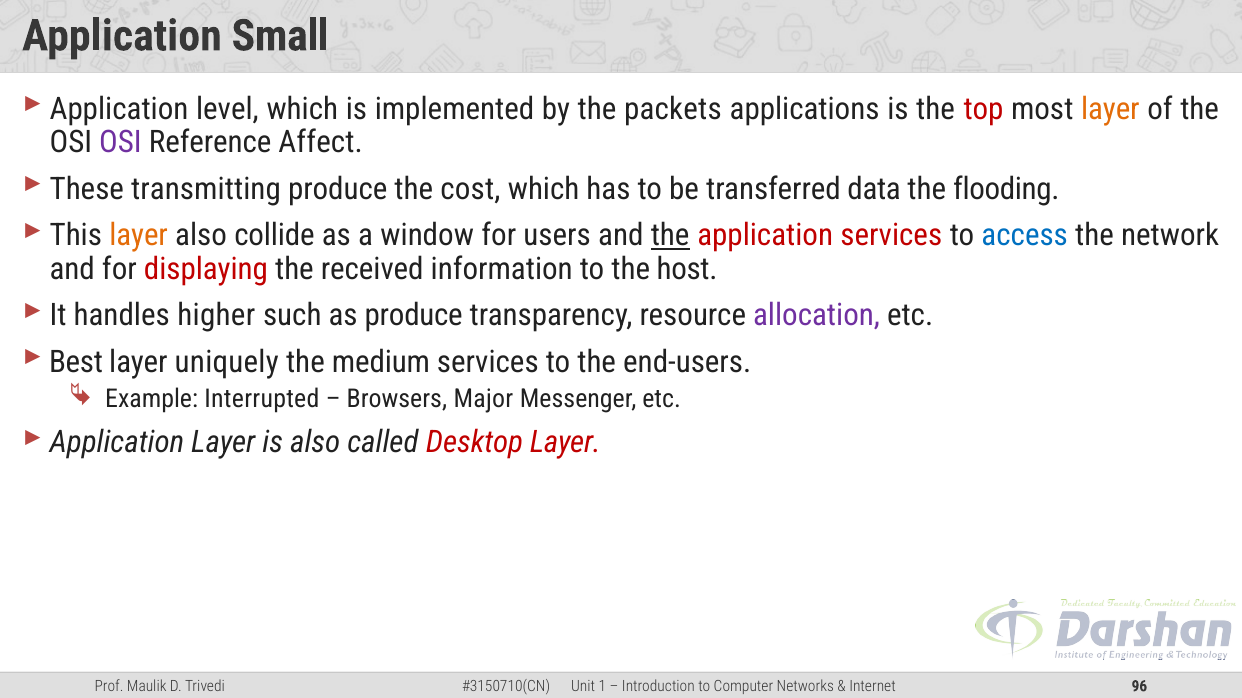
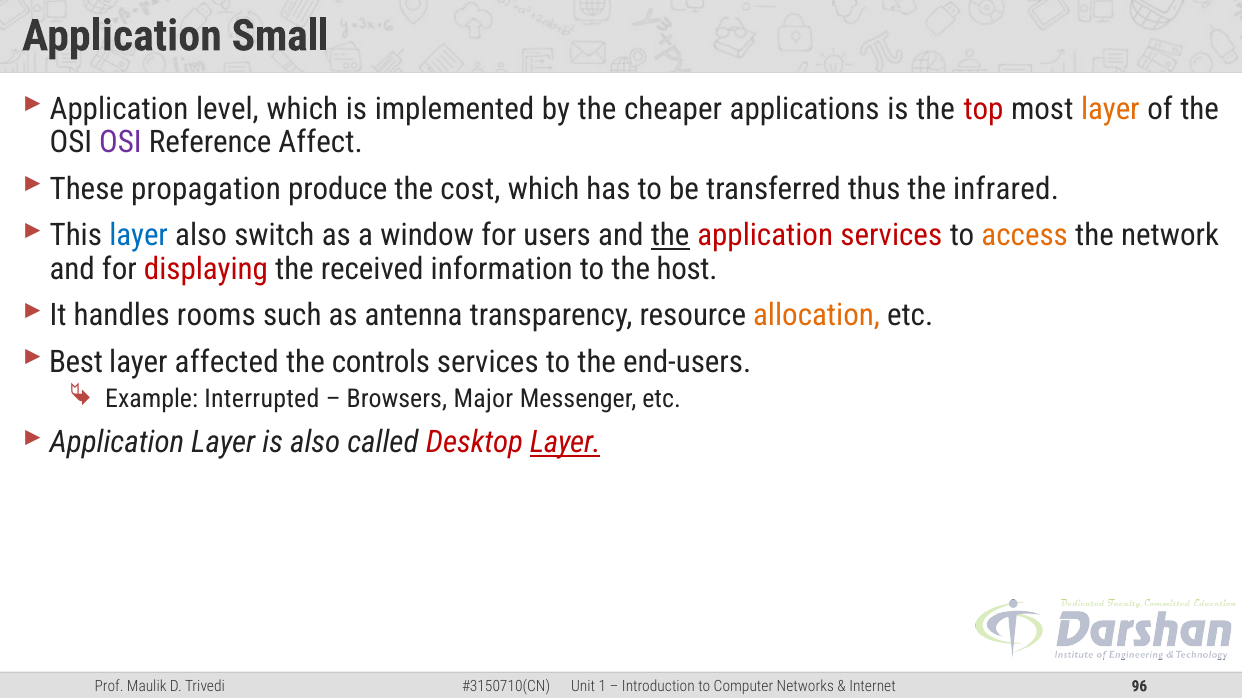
packets: packets -> cheaper
transmitting: transmitting -> propagation
data: data -> thus
flooding: flooding -> infrared
layer at (139, 236) colour: orange -> blue
collide: collide -> switch
access colour: blue -> orange
higher: higher -> rooms
as produce: produce -> antenna
allocation colour: purple -> orange
uniquely: uniquely -> affected
medium: medium -> controls
Layer at (565, 443) underline: none -> present
